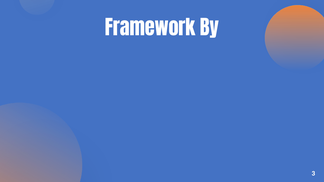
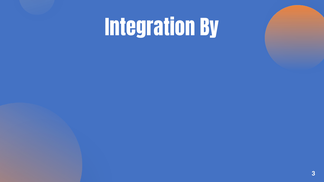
Framework: Framework -> Integration
